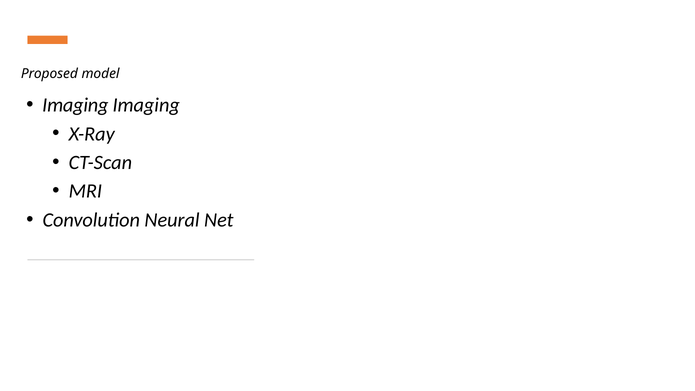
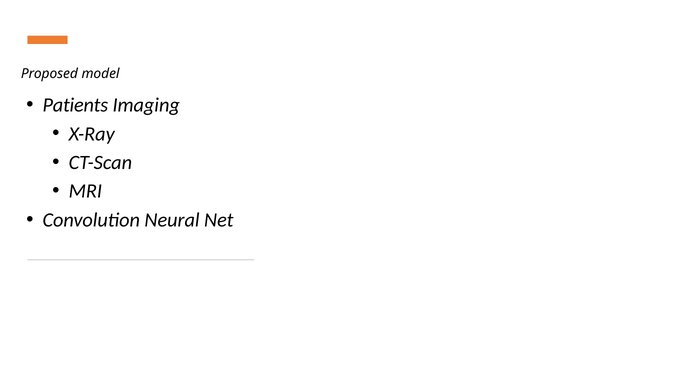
Imaging at (75, 105): Imaging -> Patients
